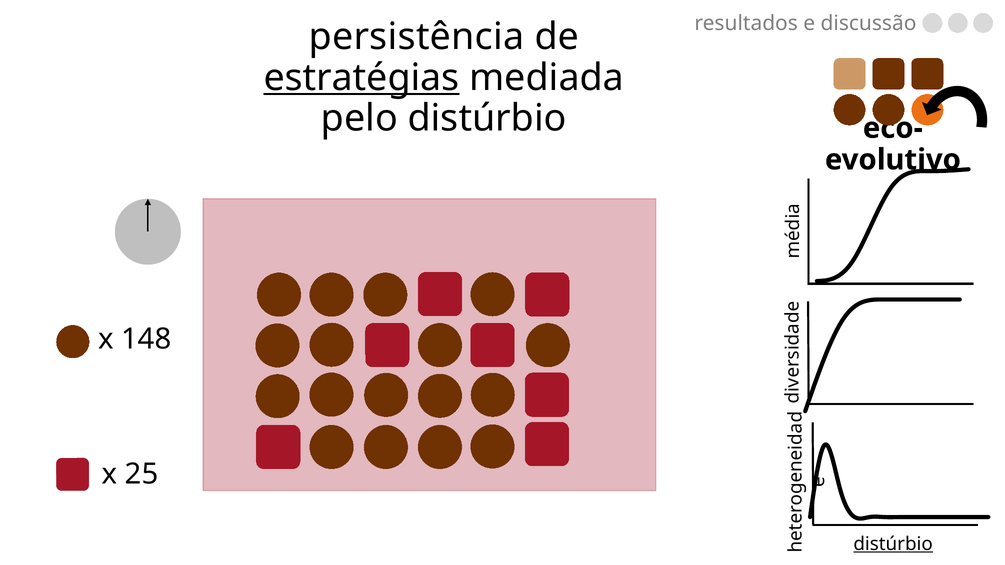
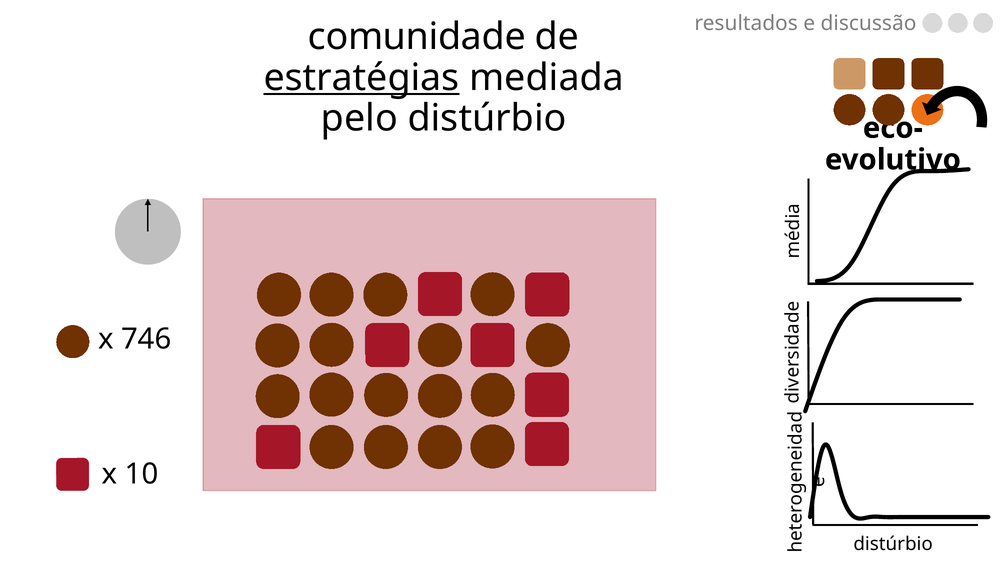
persistência: persistência -> comunidade
148: 148 -> 746
25: 25 -> 10
distúrbio at (893, 544) underline: present -> none
